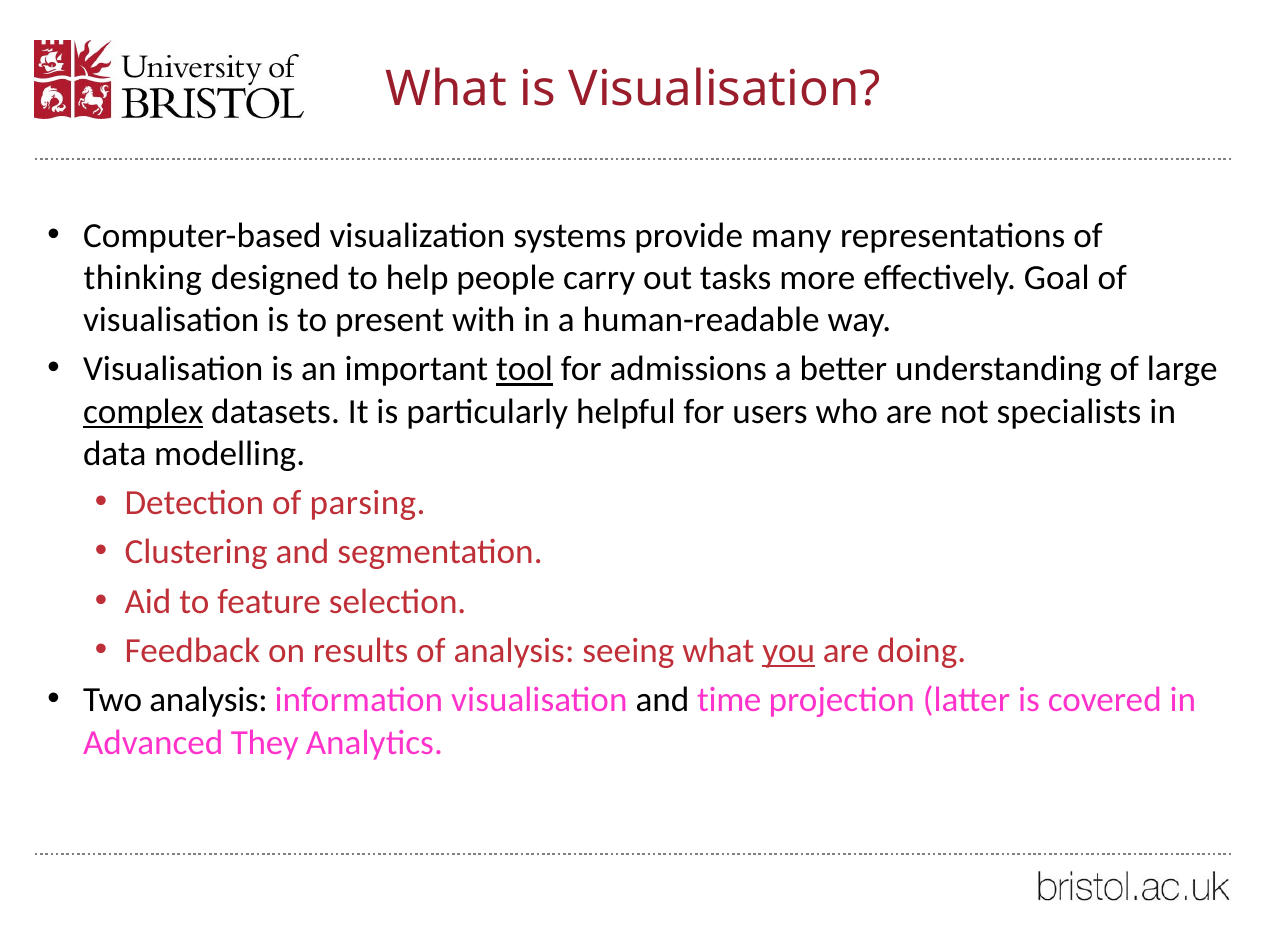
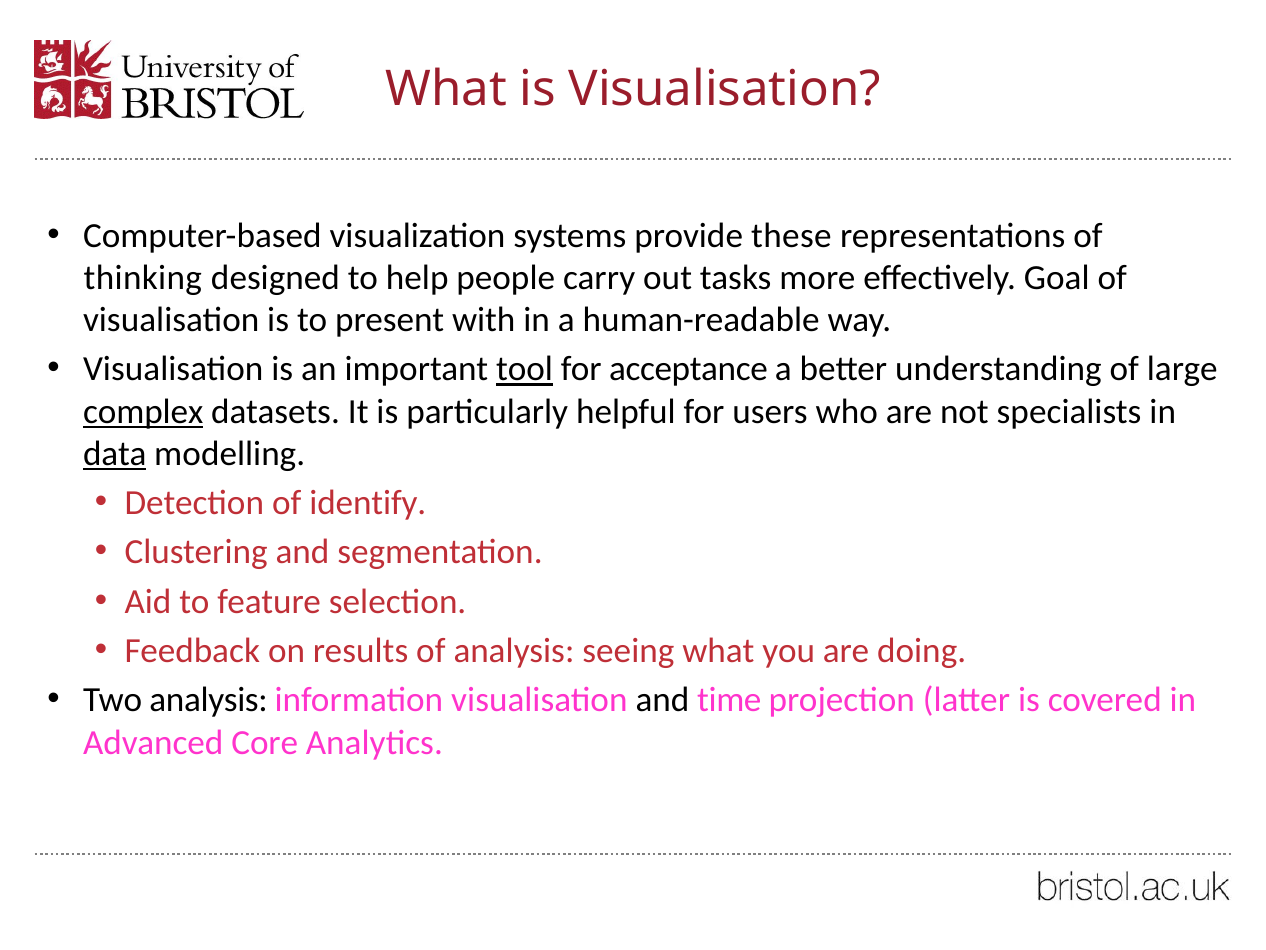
many: many -> these
admissions: admissions -> acceptance
data underline: none -> present
parsing: parsing -> identify
you underline: present -> none
They: They -> Core
